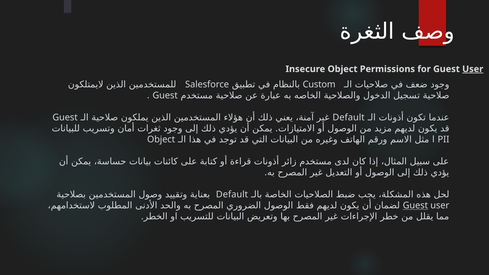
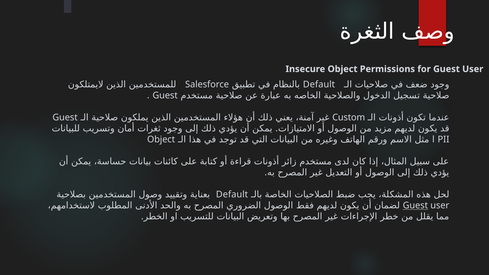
User at (473, 69) underline: present -> none
Custom at (319, 85): Custom -> Default
Default at (349, 118): Default -> Custom
